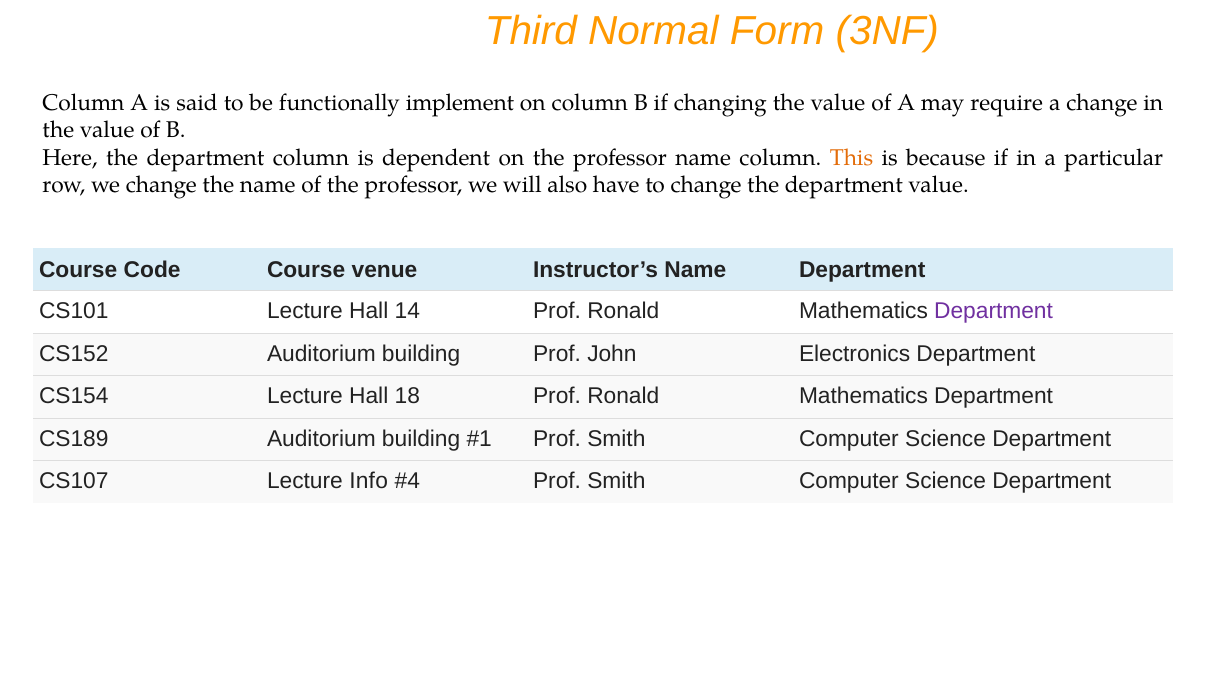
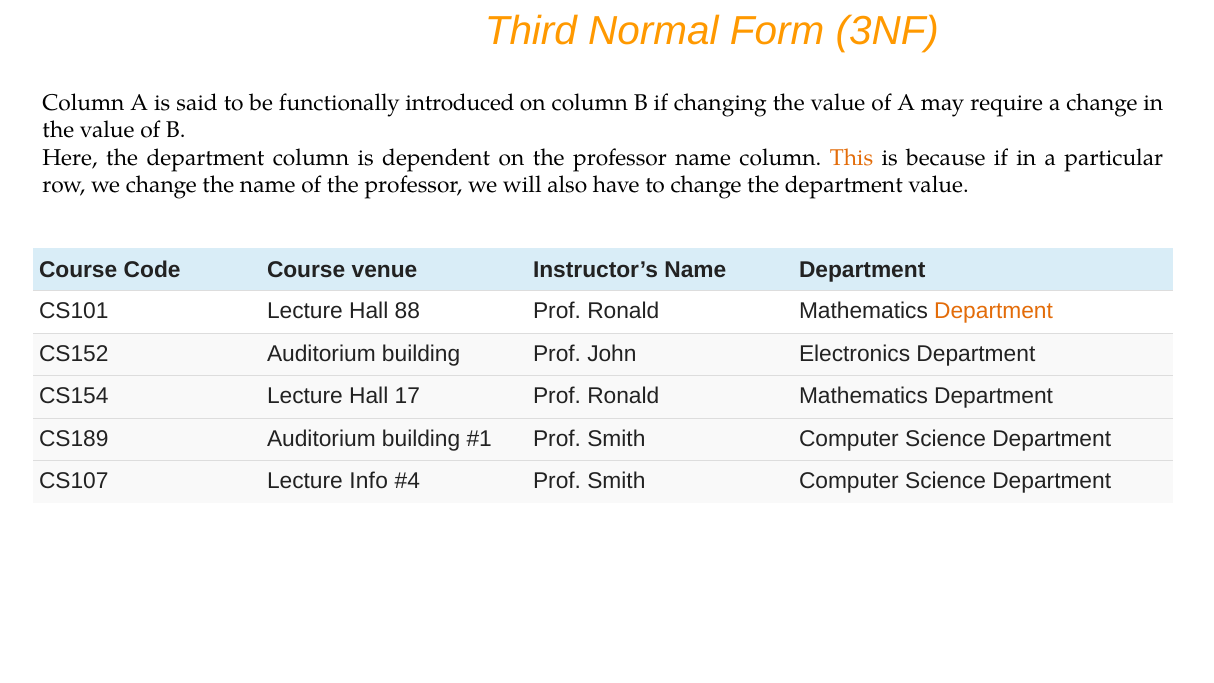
implement: implement -> introduced
14: 14 -> 88
Department at (994, 311) colour: purple -> orange
18: 18 -> 17
